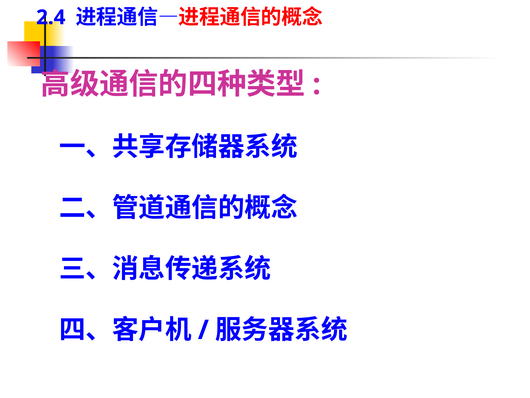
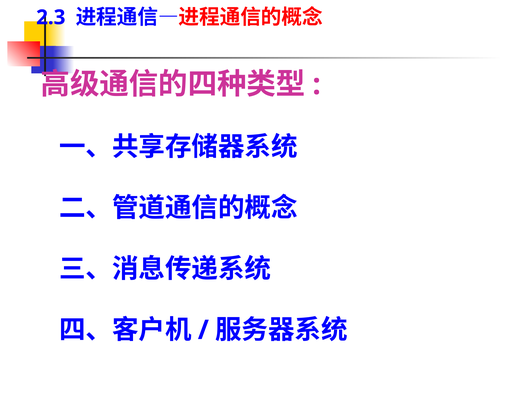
2.4: 2.4 -> 2.3
